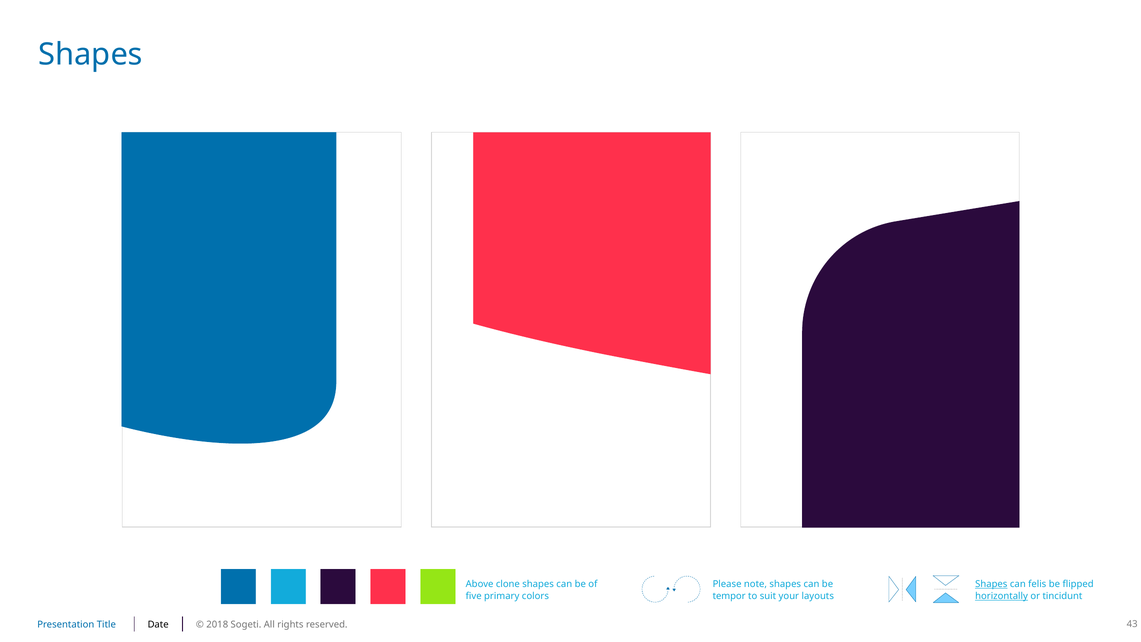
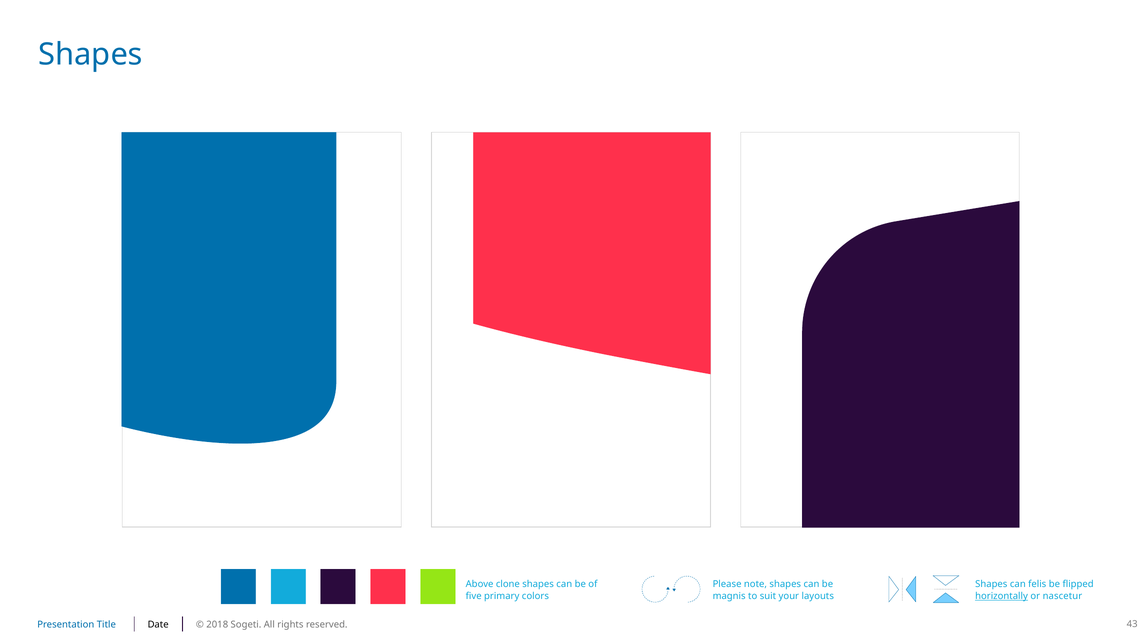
Shapes at (991, 584) underline: present -> none
tempor: tempor -> magnis
tincidunt: tincidunt -> nascetur
